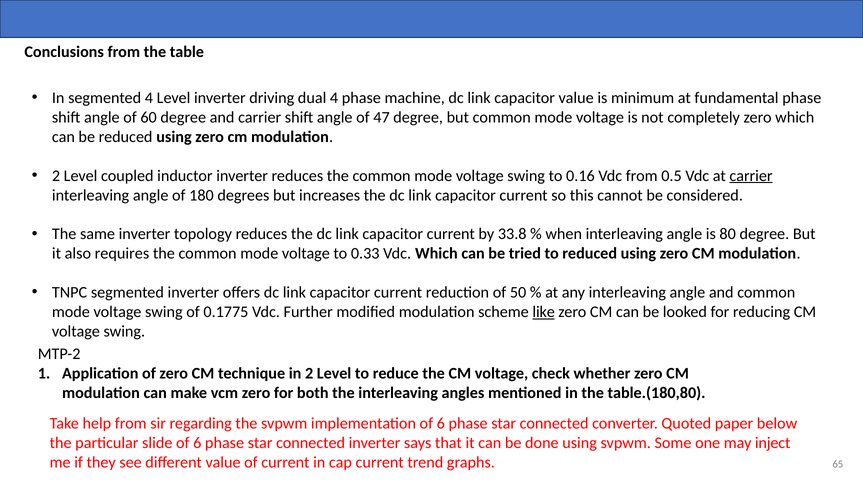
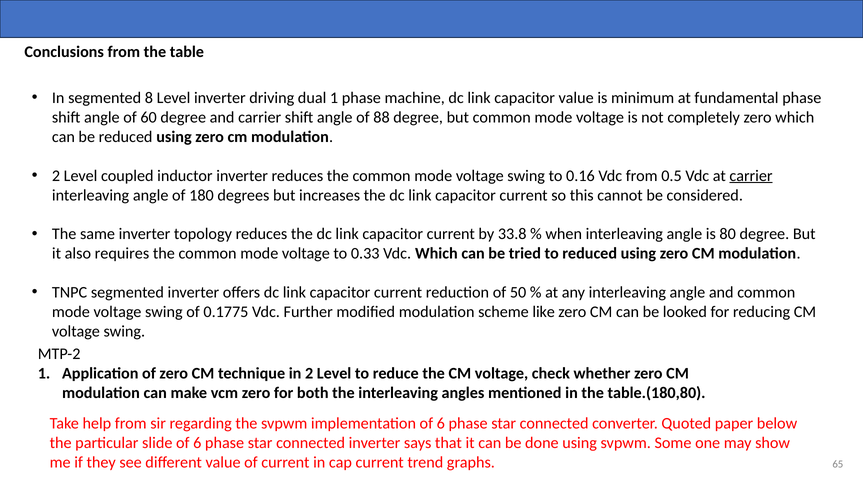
segmented 4: 4 -> 8
dual 4: 4 -> 1
47: 47 -> 88
like underline: present -> none
inject: inject -> show
